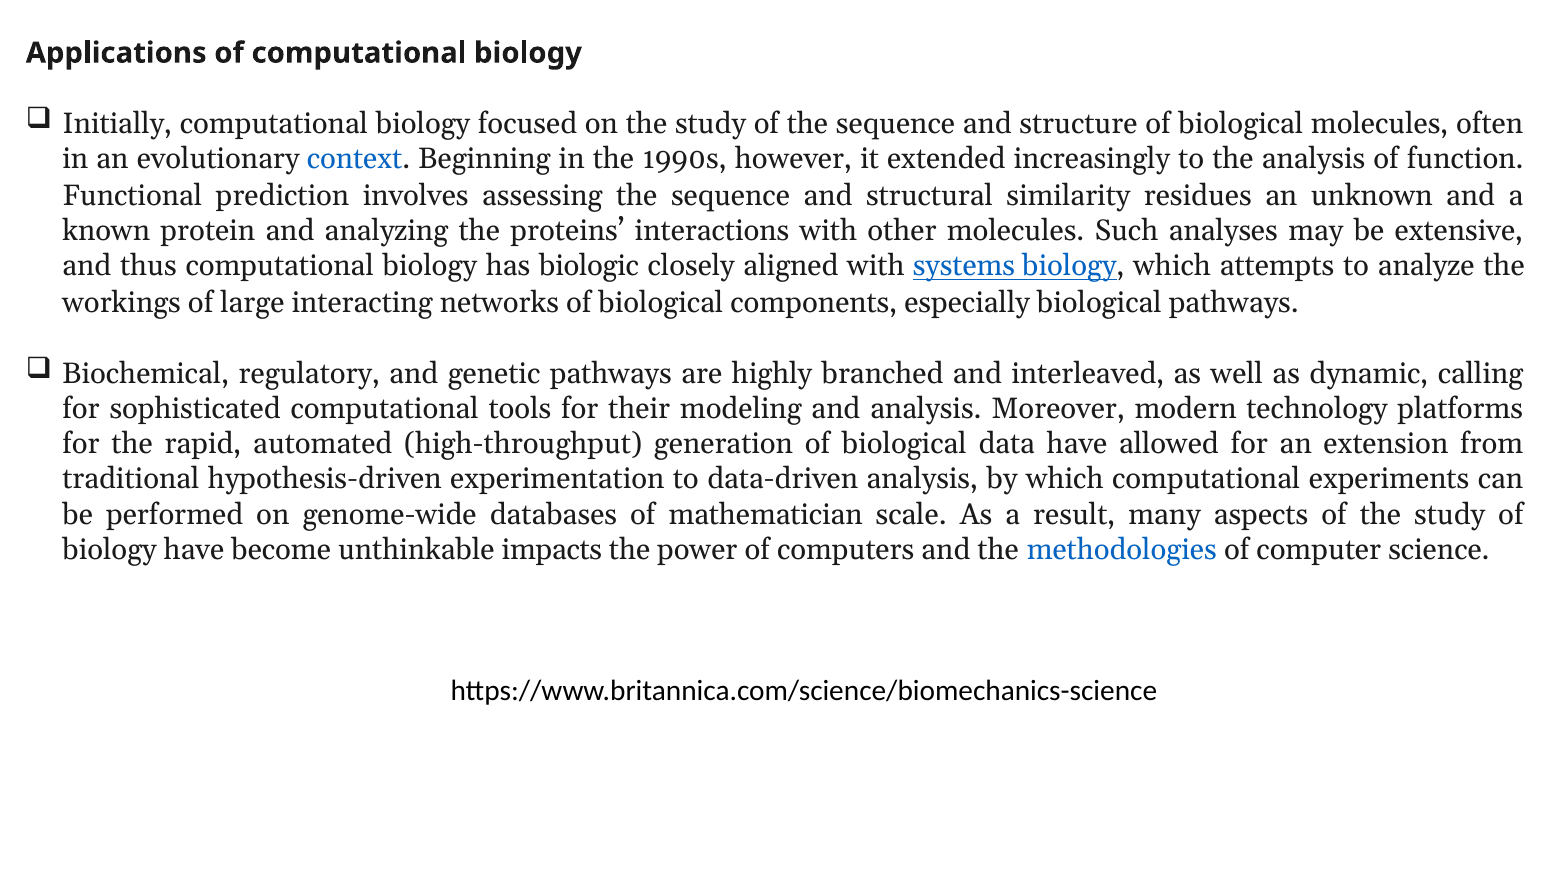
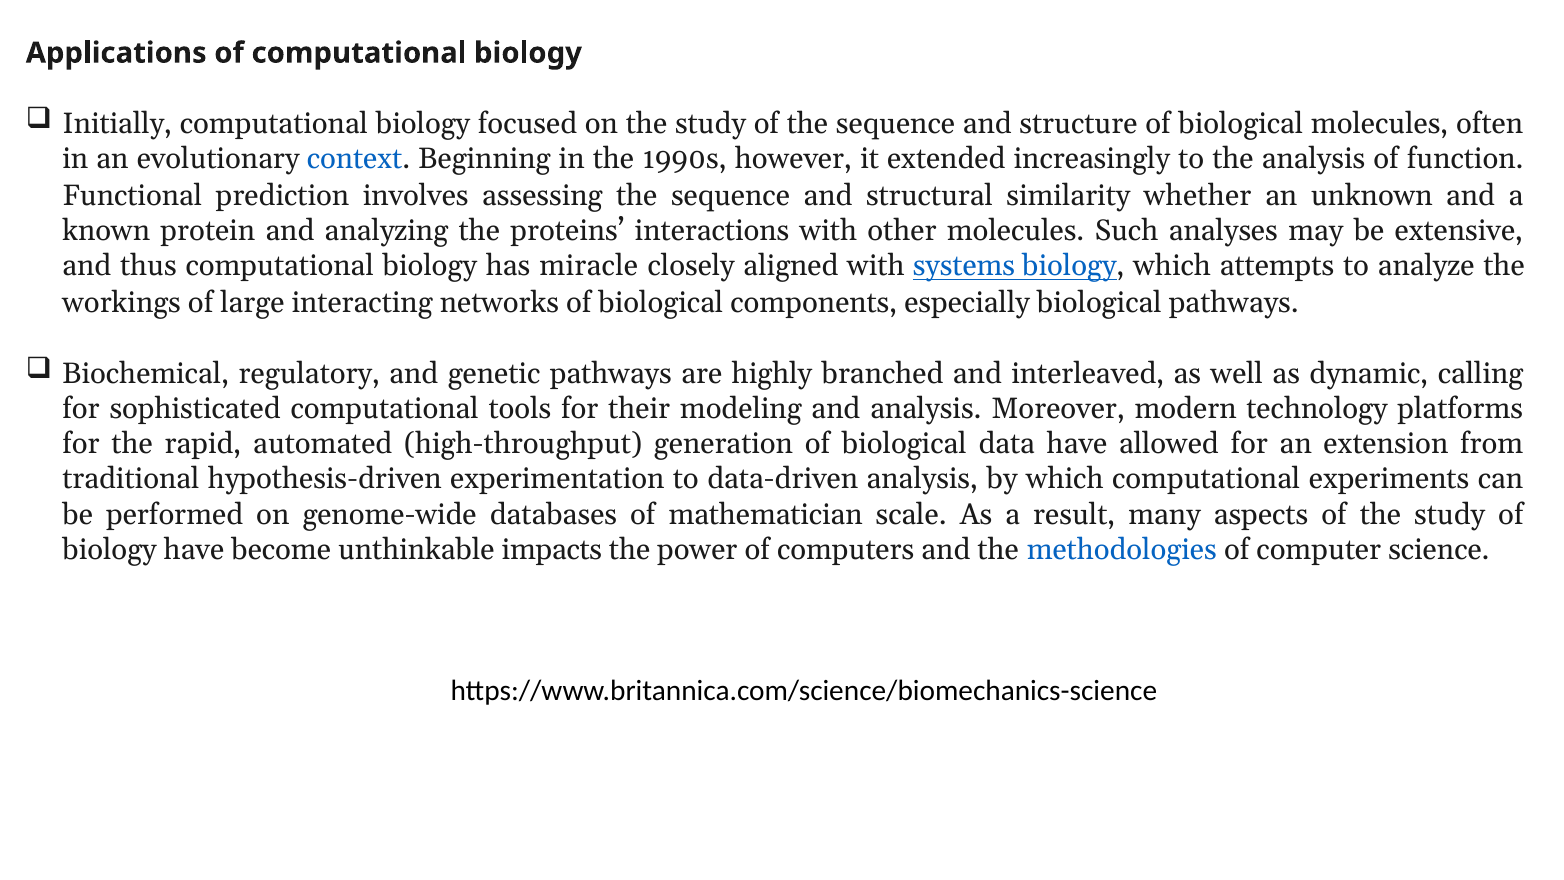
residues: residues -> whether
biologic: biologic -> miracle
